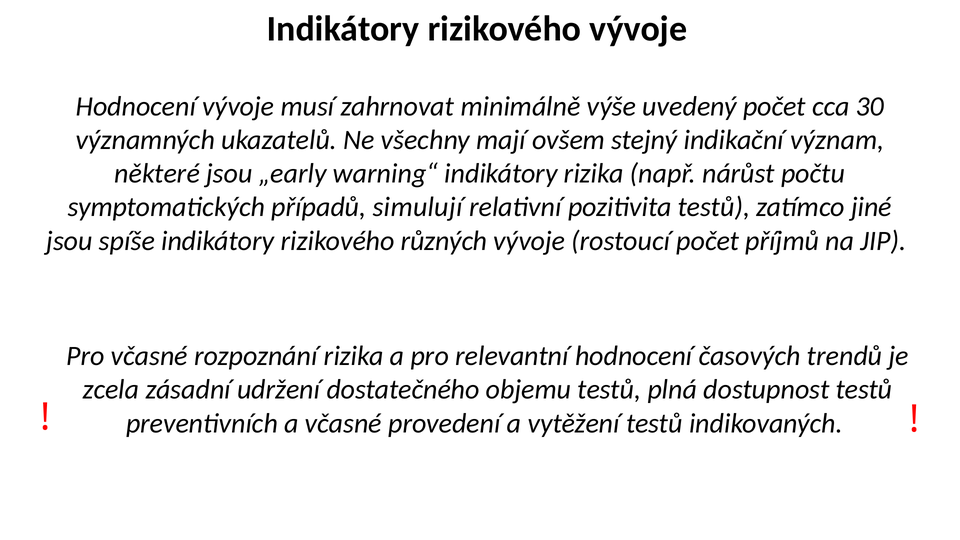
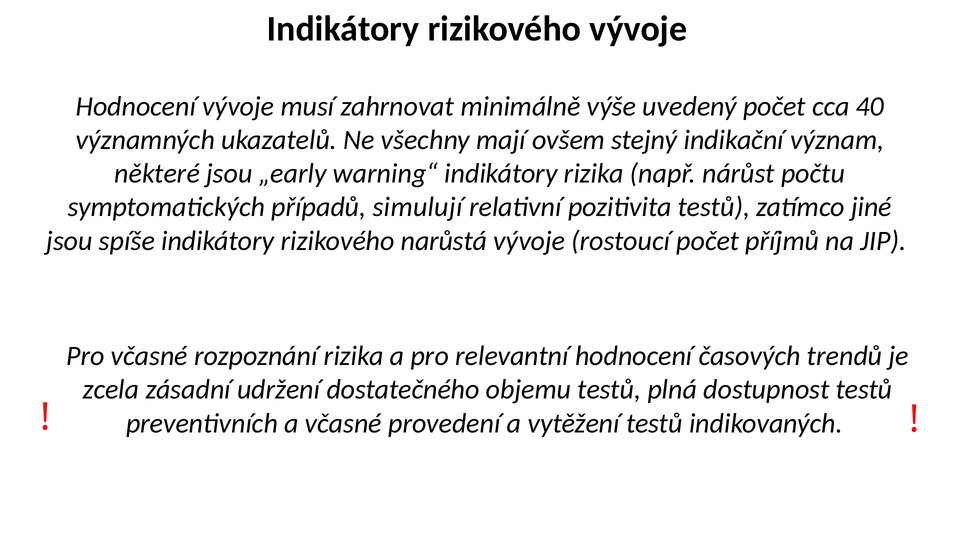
30: 30 -> 40
různých: různých -> narůstá
